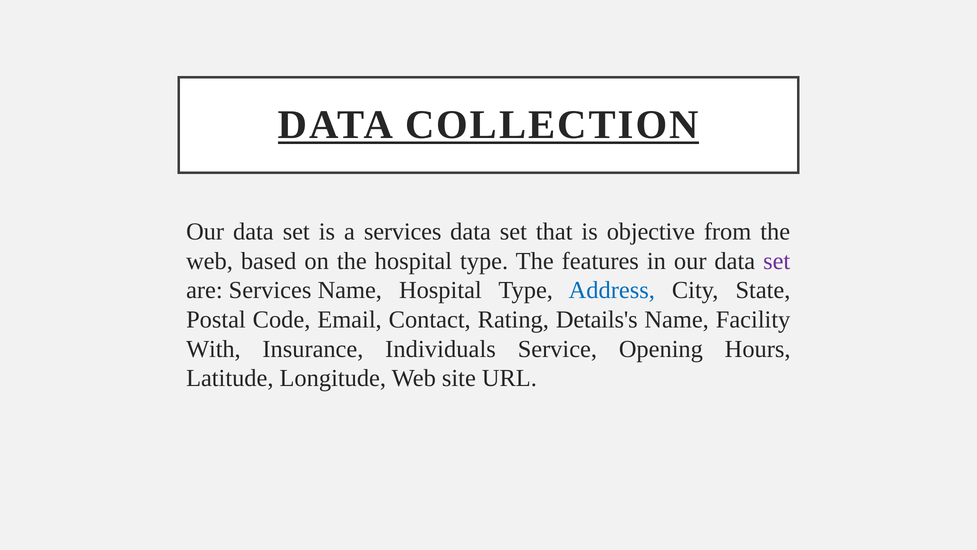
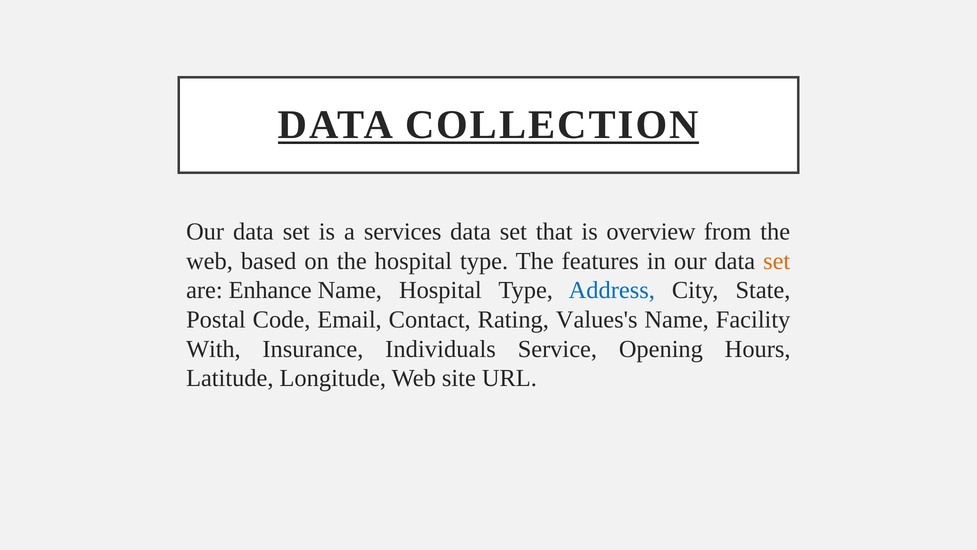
objective: objective -> overview
set at (777, 261) colour: purple -> orange
are Services: Services -> Enhance
Details's: Details's -> Values's
